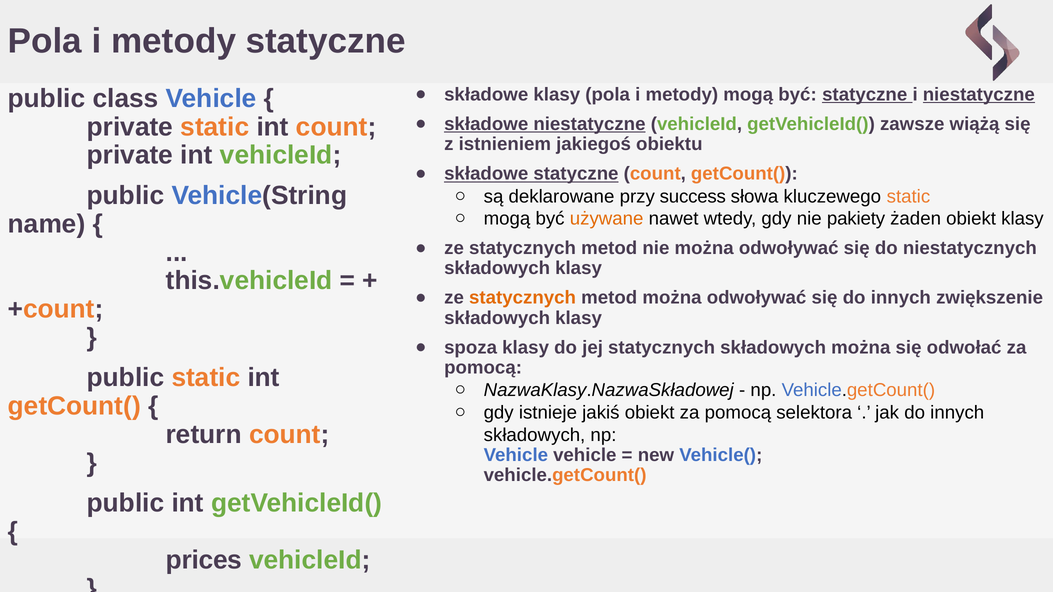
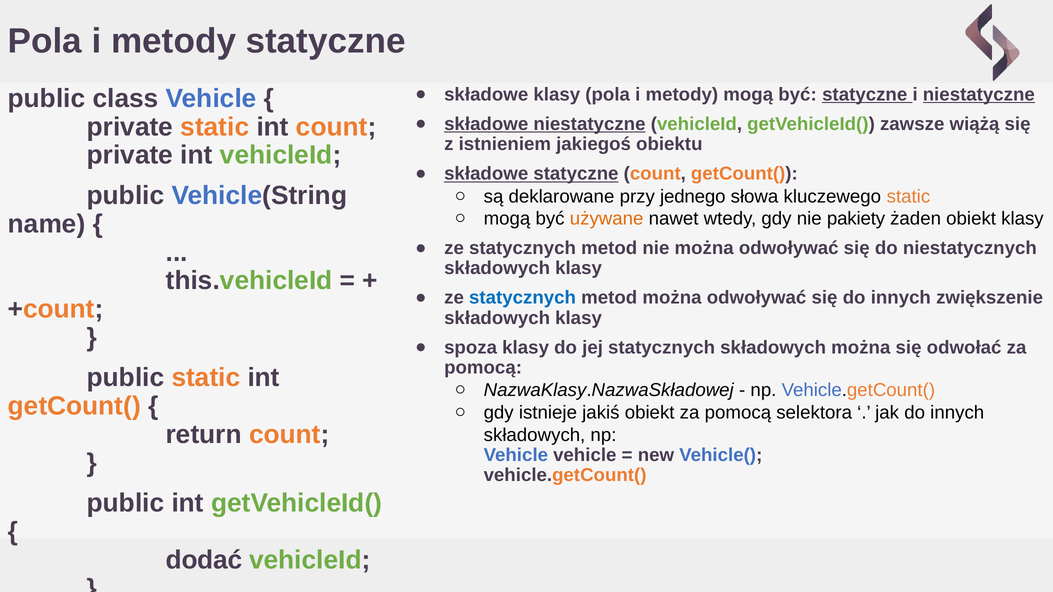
success: success -> jednego
statycznych at (523, 298) colour: orange -> blue
prices: prices -> dodać
